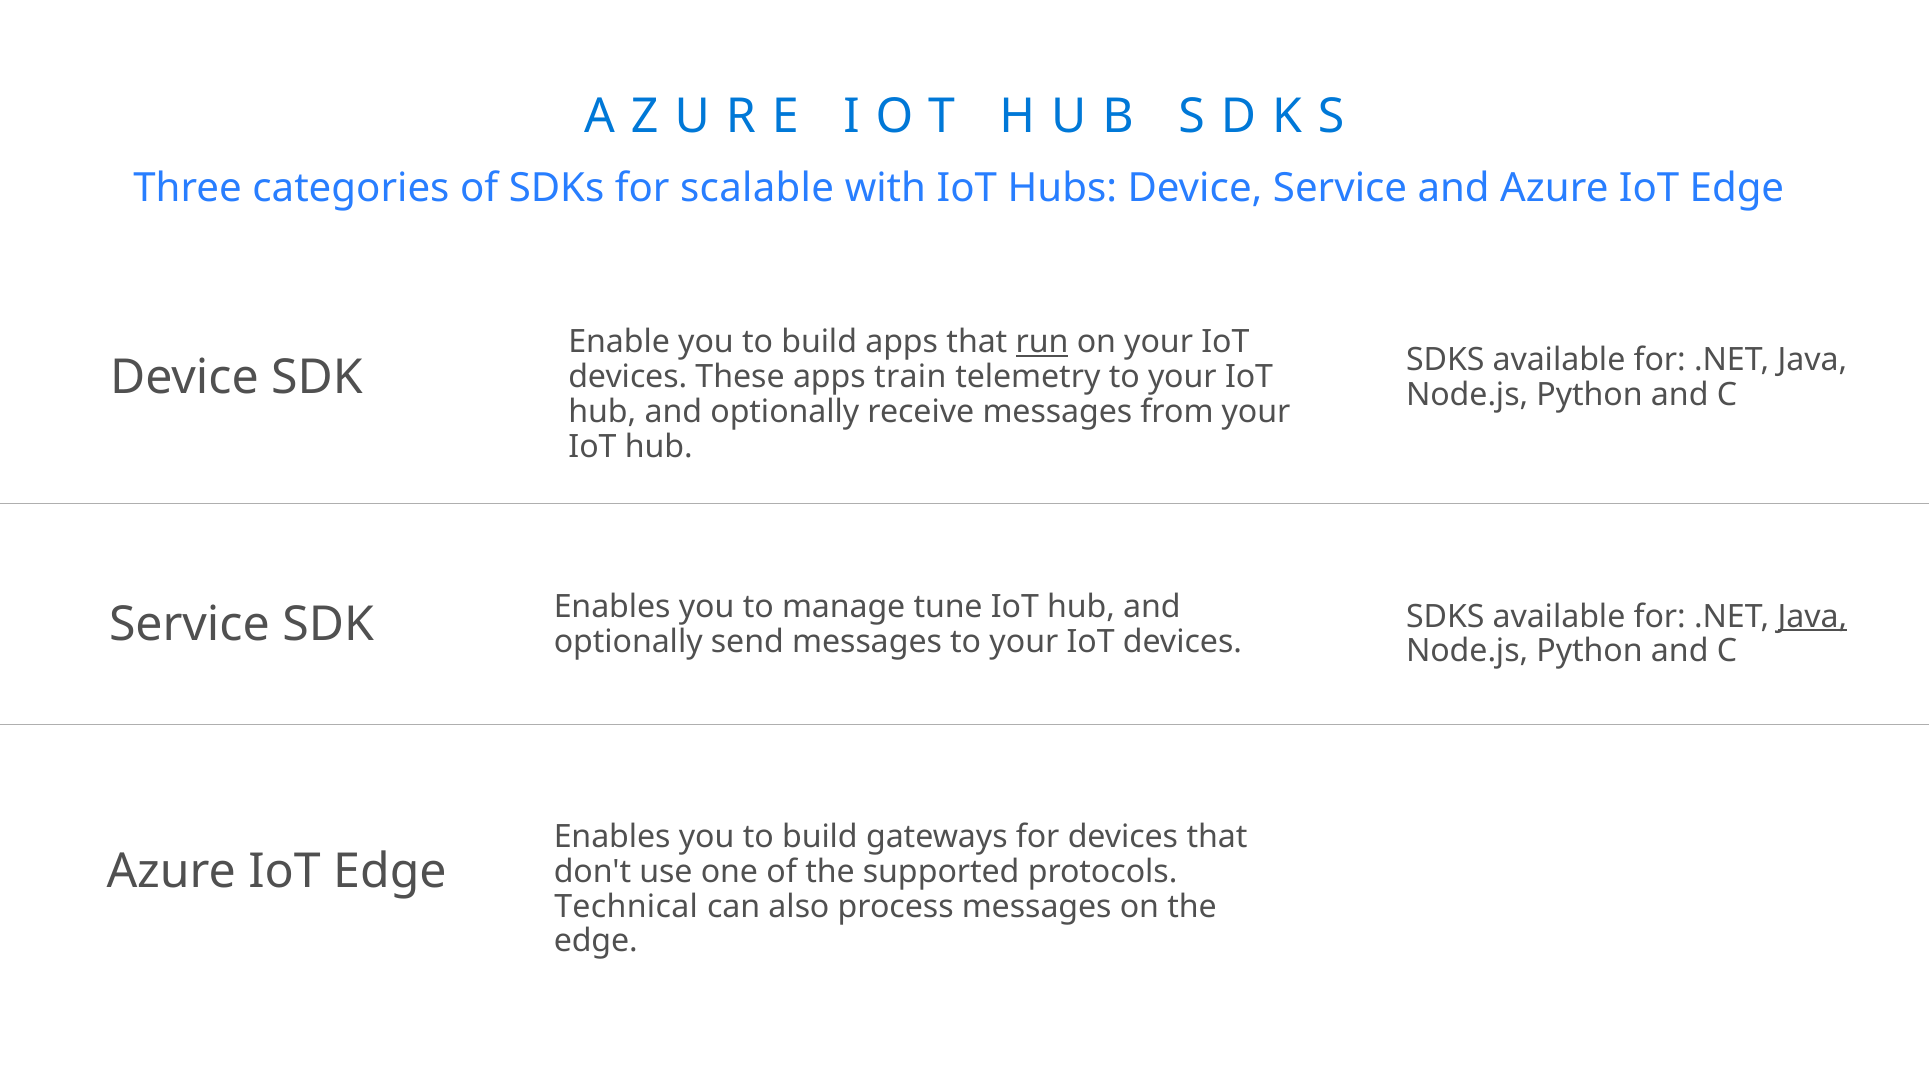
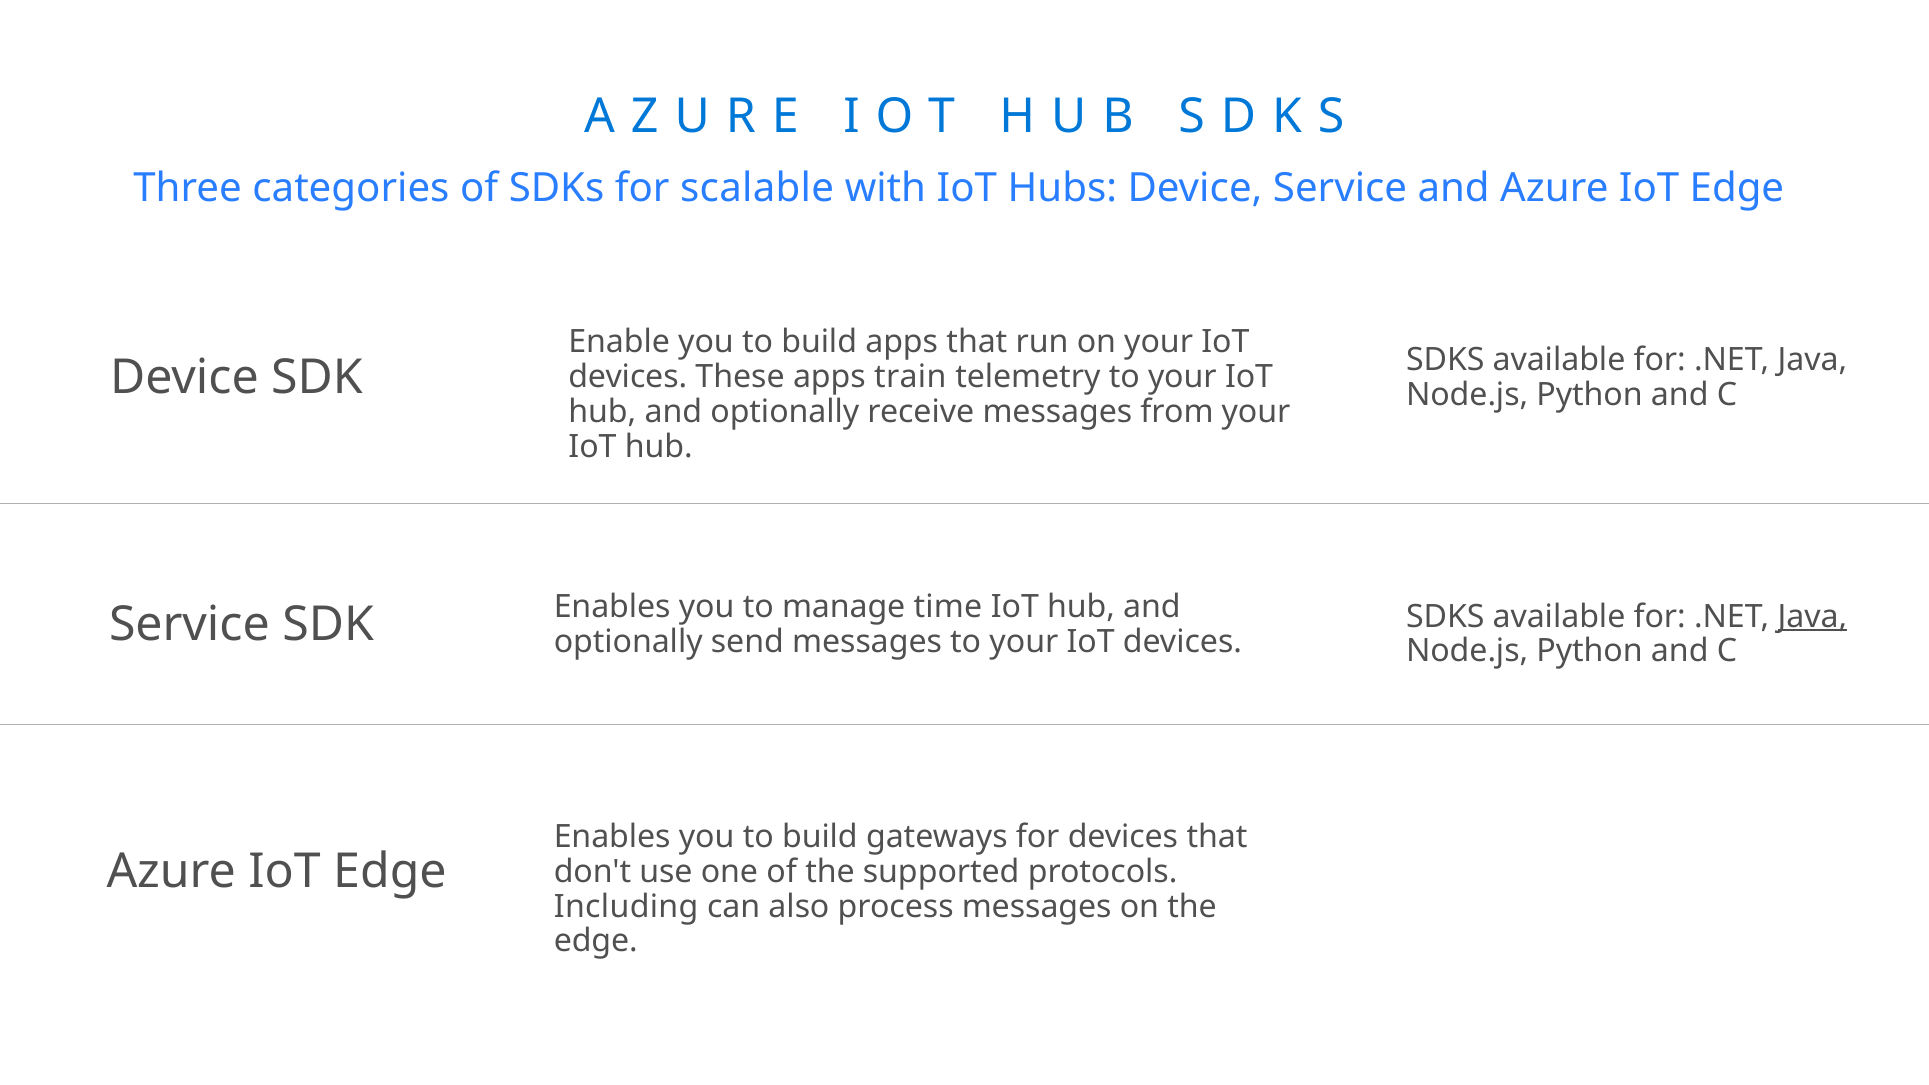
run underline: present -> none
tune: tune -> time
Technical: Technical -> Including
